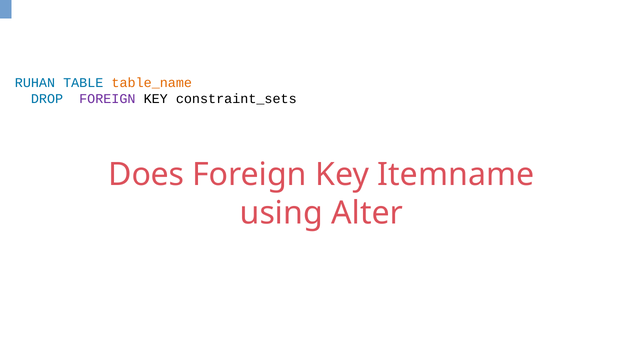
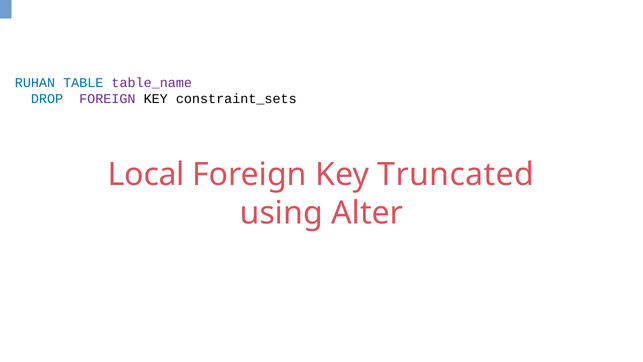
table_name colour: orange -> purple
Does: Does -> Local
Itemname: Itemname -> Truncated
